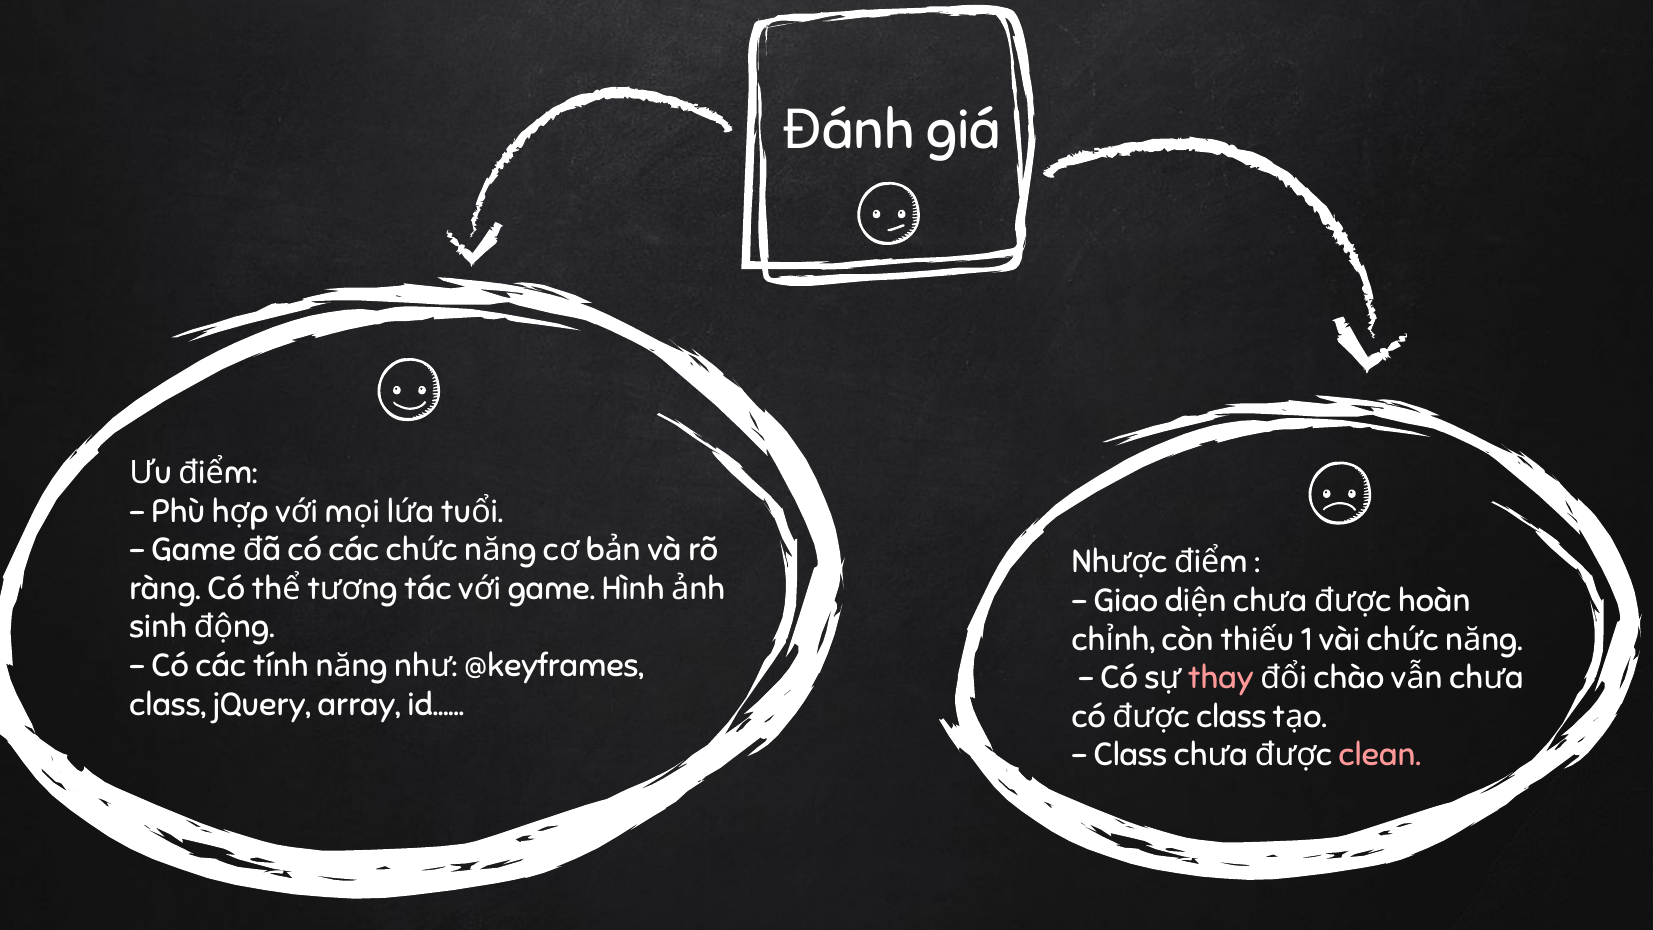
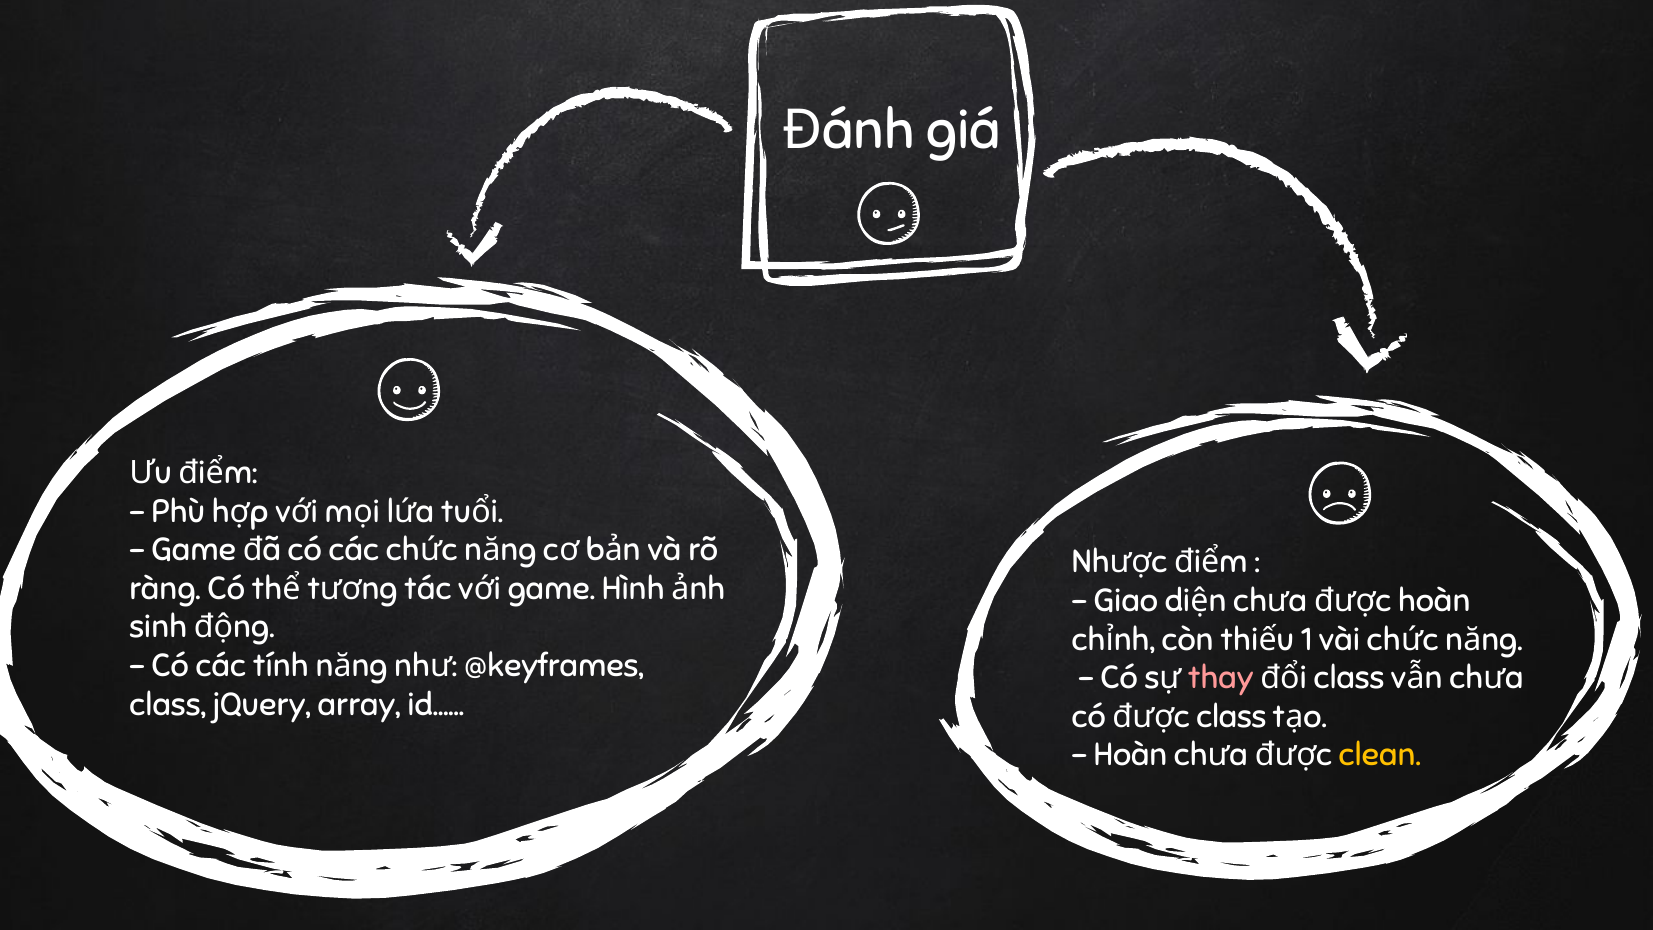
chào at (1349, 678): chào -> class
Class at (1131, 755): Class -> Hoàn
clean colour: pink -> yellow
